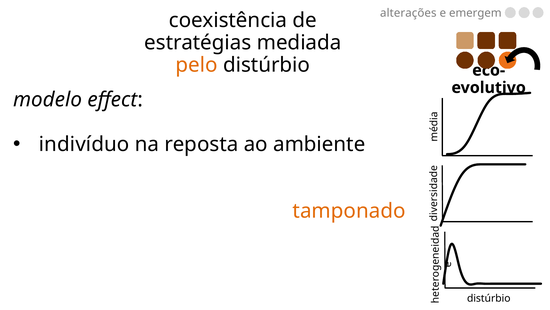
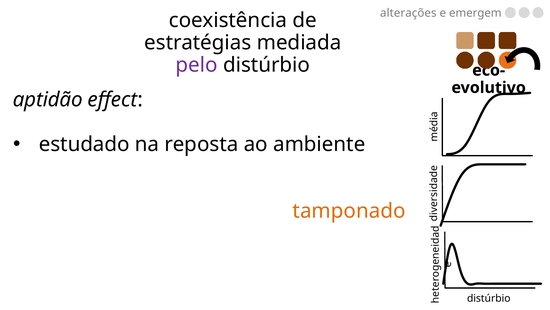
pelo colour: orange -> purple
modelo: modelo -> aptidão
indivíduo: indivíduo -> estudado
